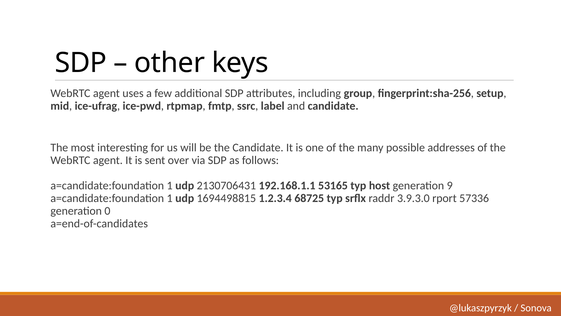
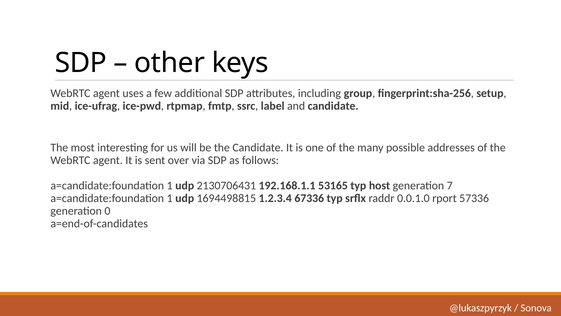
9: 9 -> 7
68725: 68725 -> 67336
3.9.3.0: 3.9.3.0 -> 0.0.1.0
